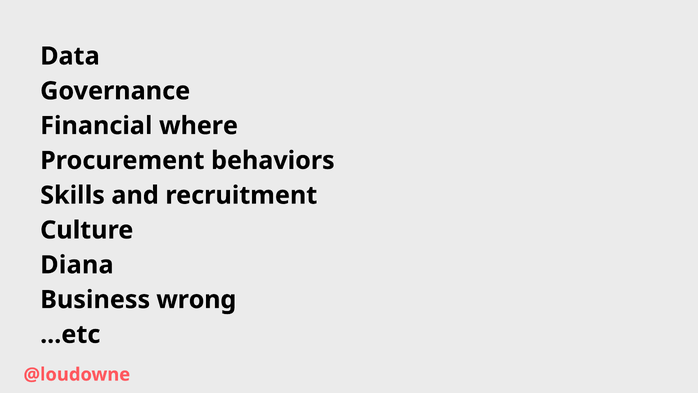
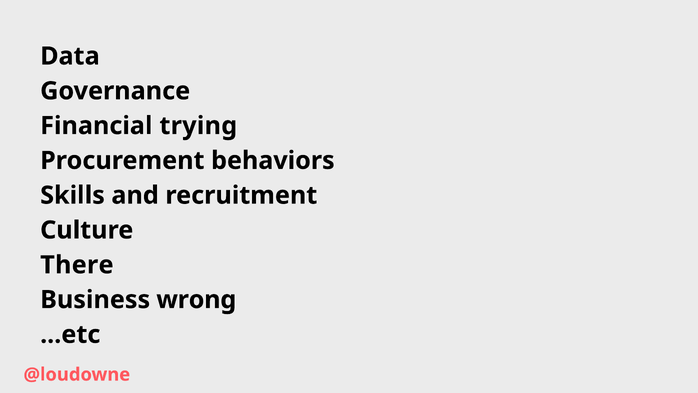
where: where -> trying
Diana: Diana -> There
